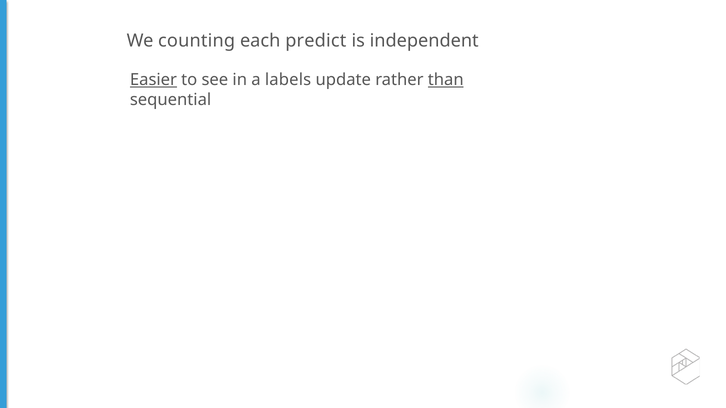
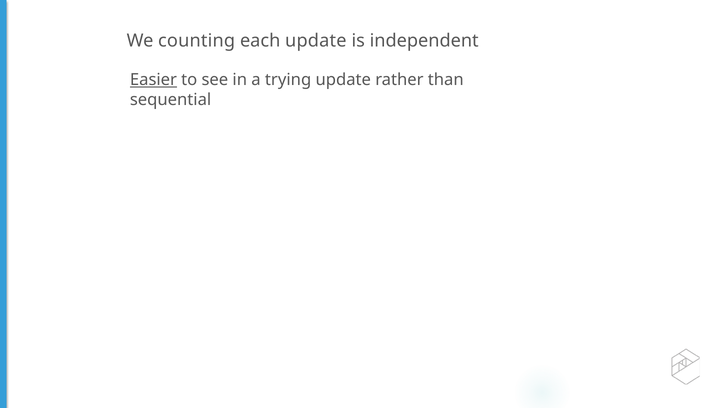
each predict: predict -> update
labels: labels -> trying
than underline: present -> none
